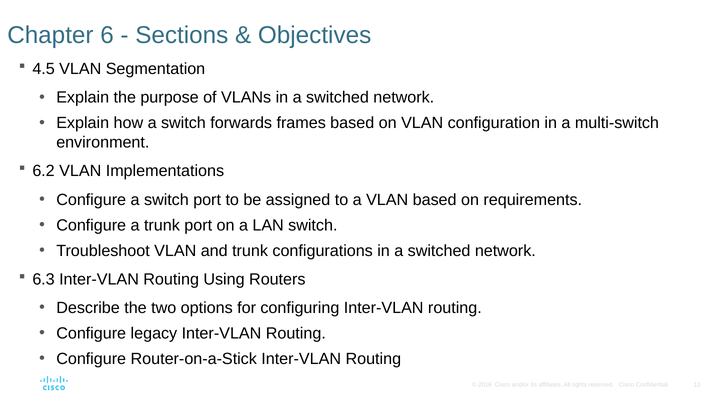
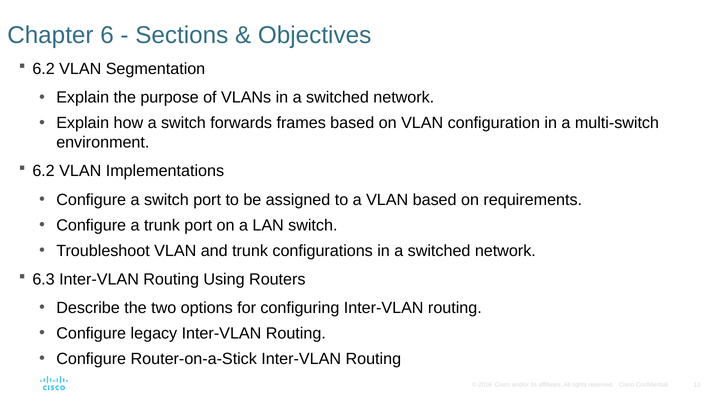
4.5 at (44, 69): 4.5 -> 6.2
